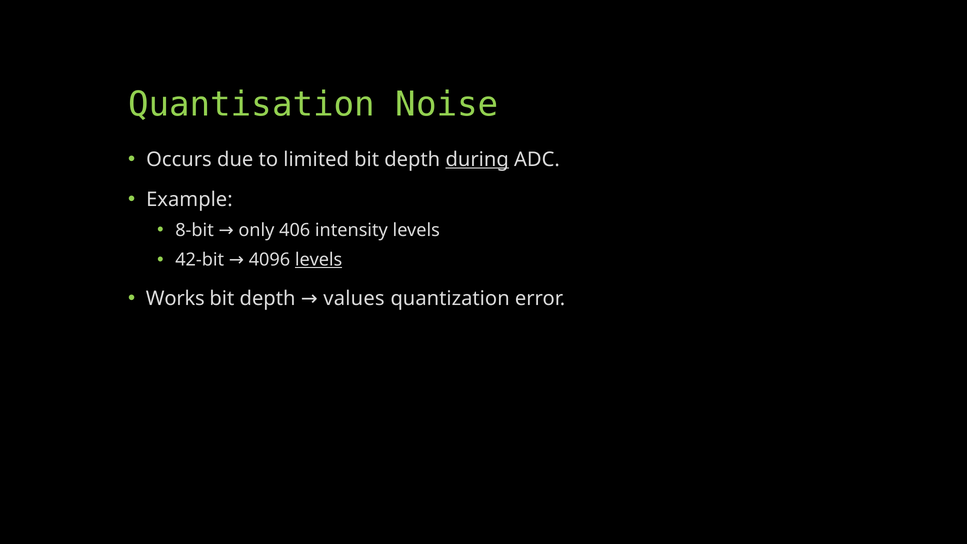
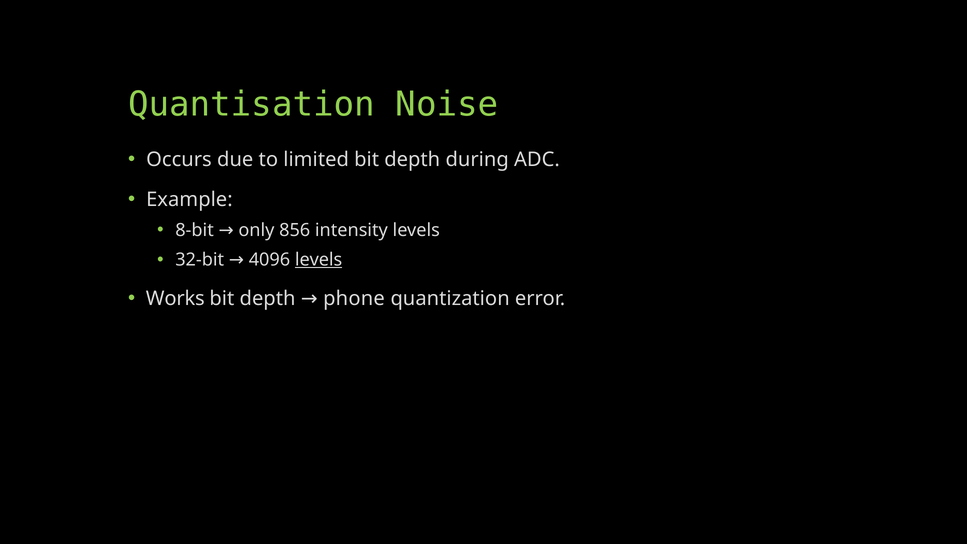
during underline: present -> none
406: 406 -> 856
42-bit: 42-bit -> 32-bit
values: values -> phone
